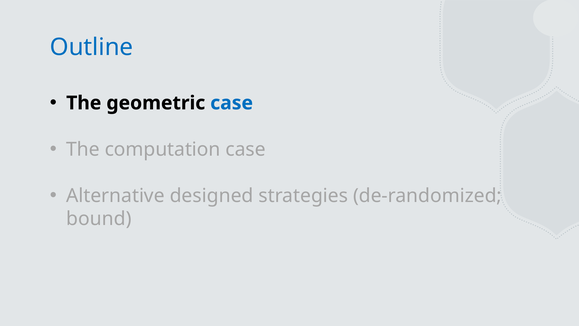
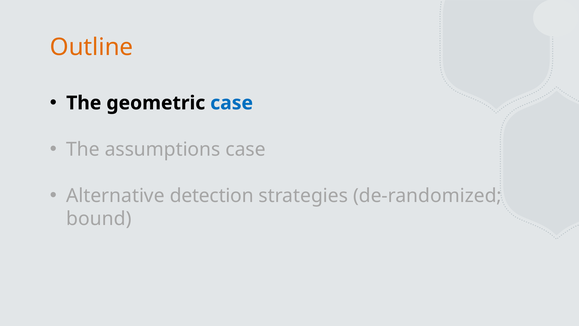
Outline colour: blue -> orange
computation: computation -> assumptions
designed: designed -> detection
